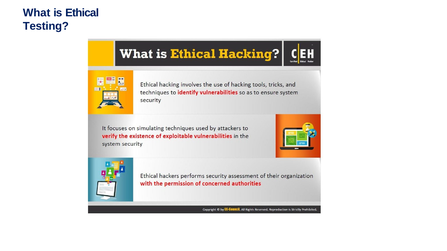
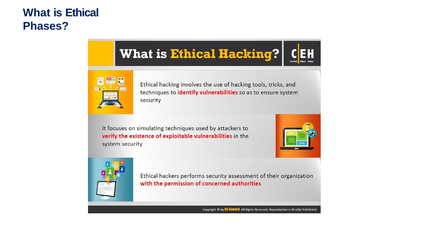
Testing: Testing -> Phases
